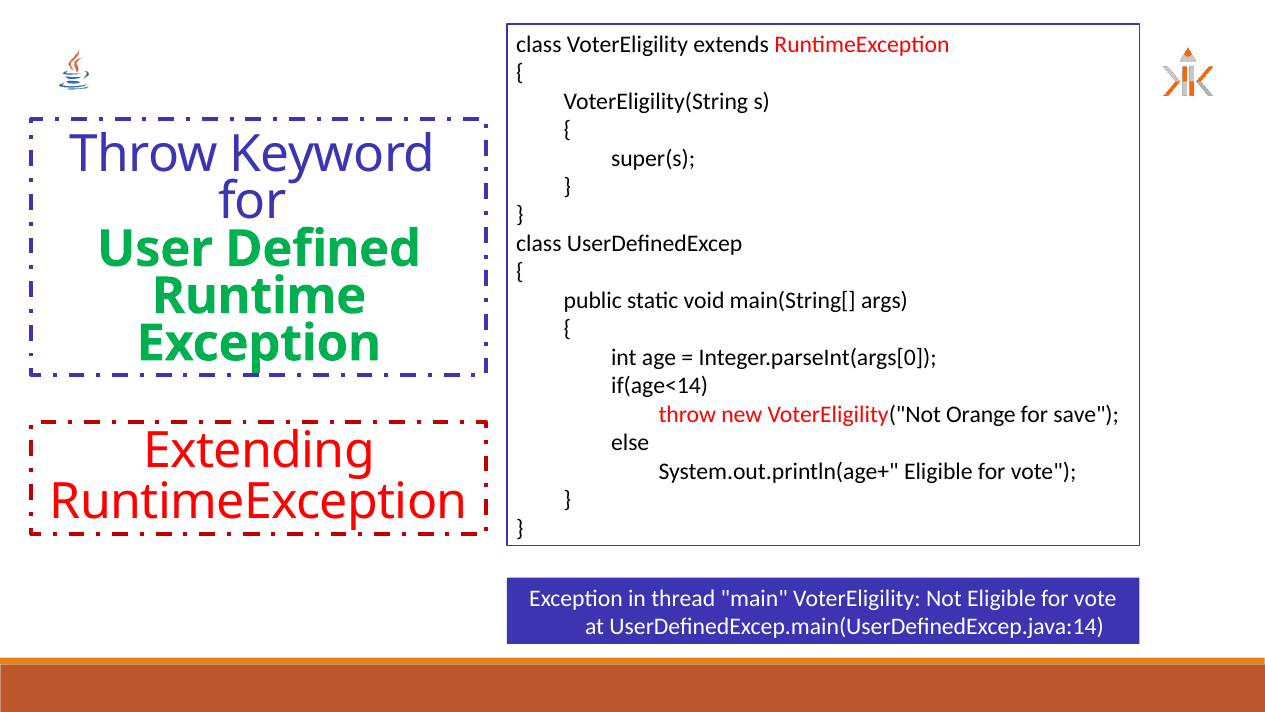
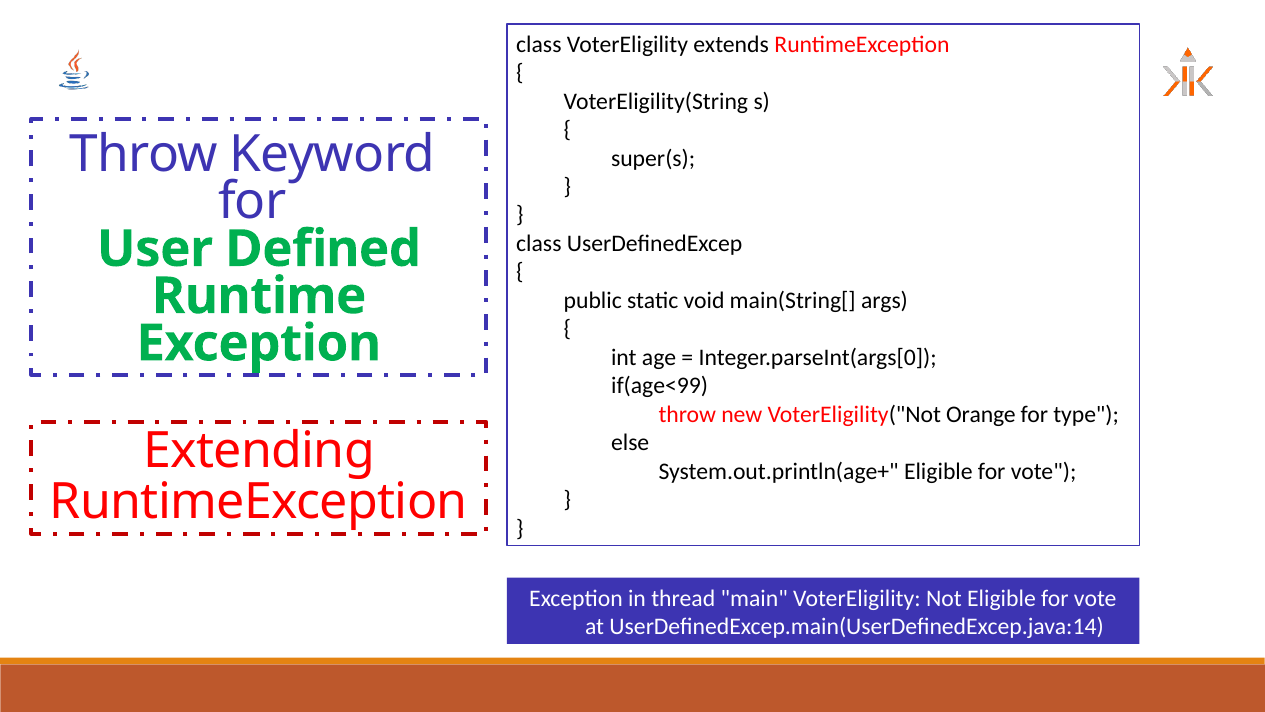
if(age<14: if(age<14 -> if(age<99
save: save -> type
